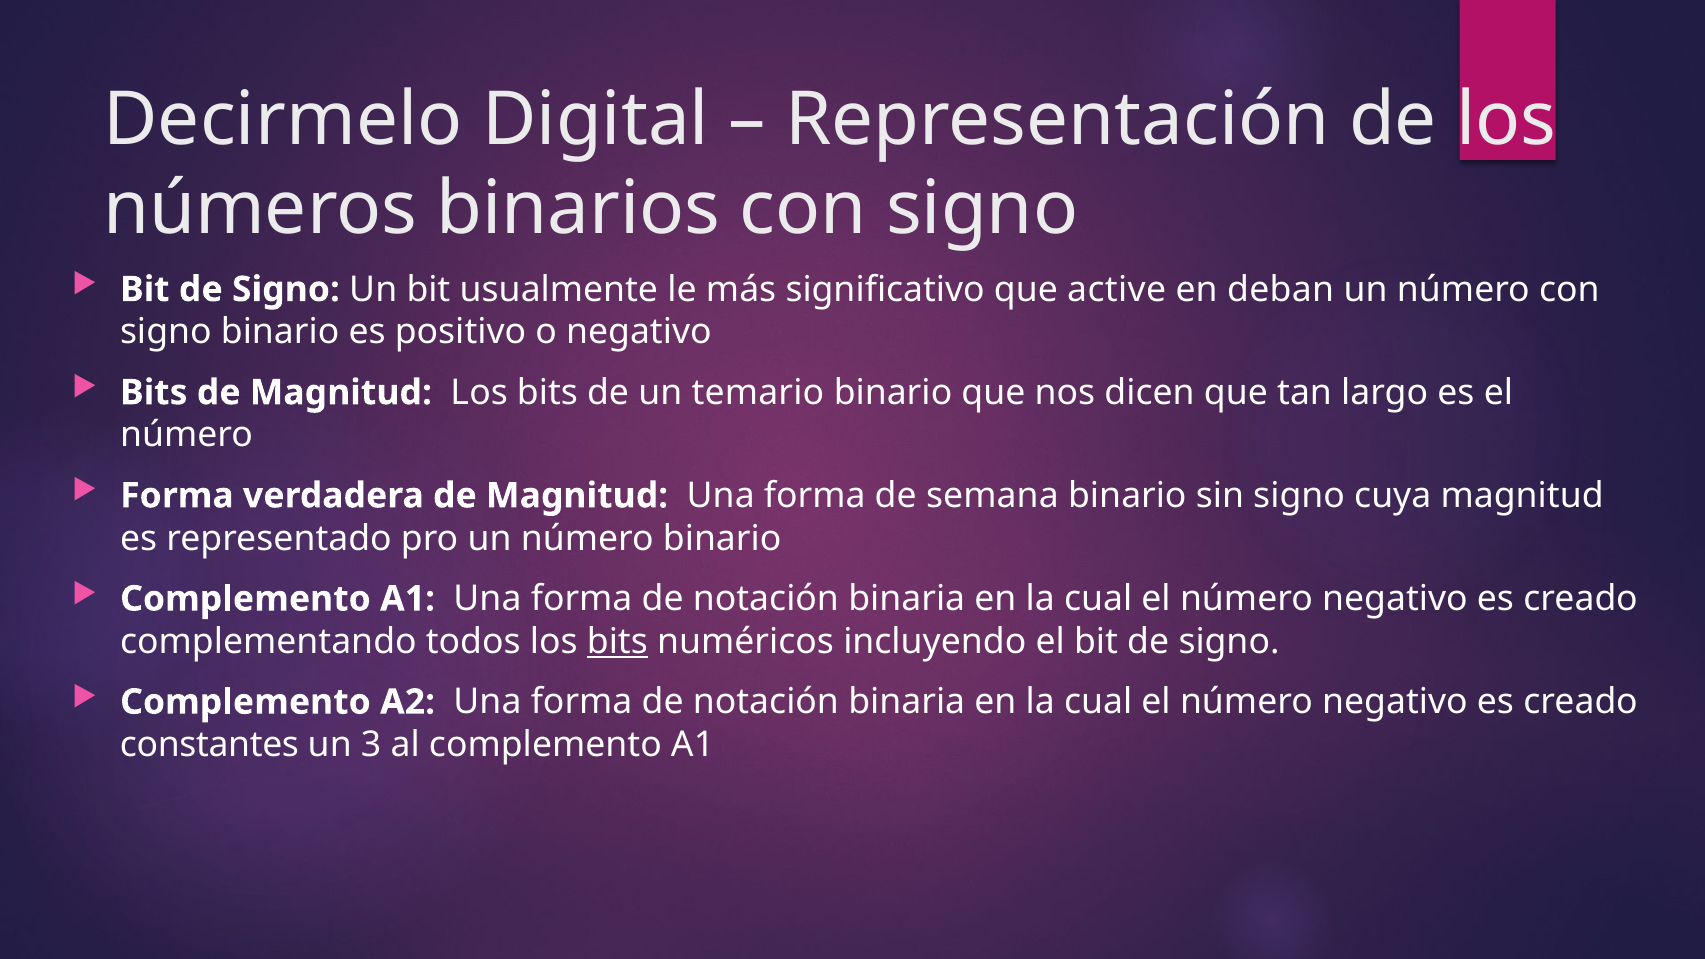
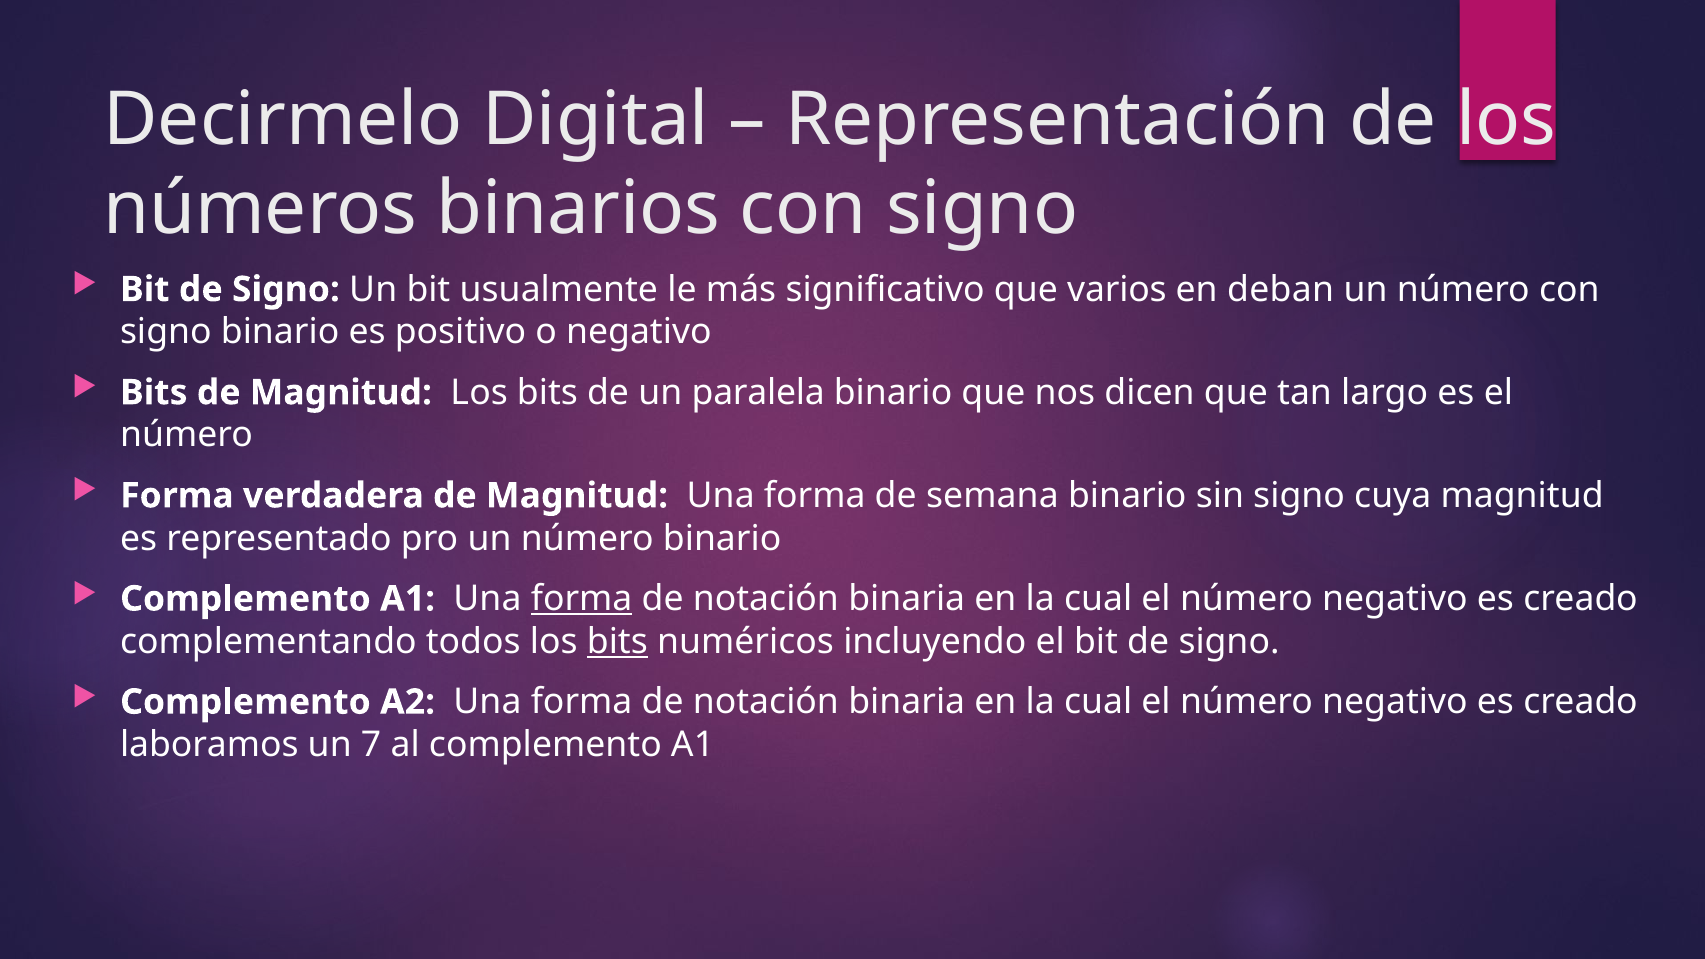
active: active -> varios
temario: temario -> paralela
forma at (582, 599) underline: none -> present
constantes: constantes -> laboramos
3: 3 -> 7
